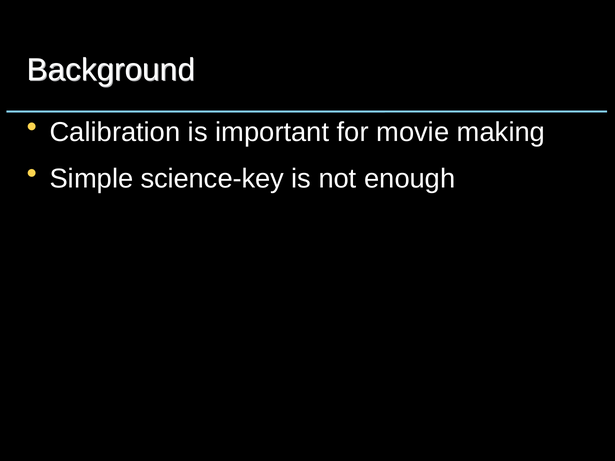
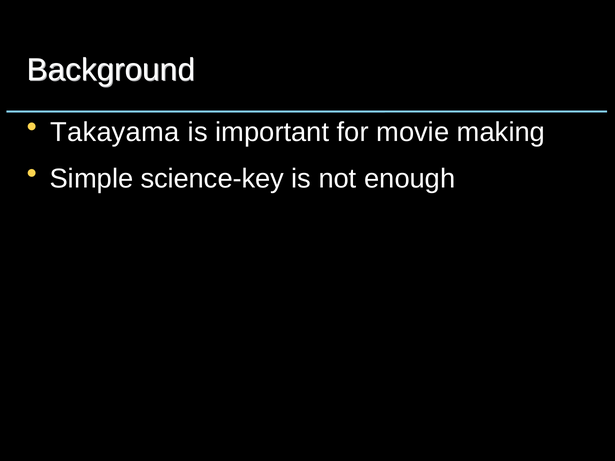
Calibration: Calibration -> Takayama
